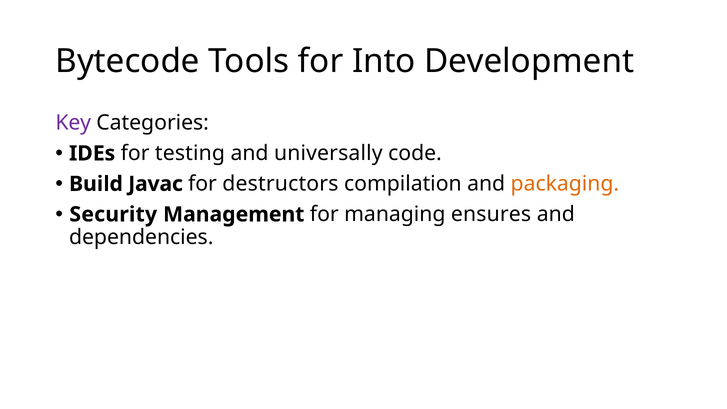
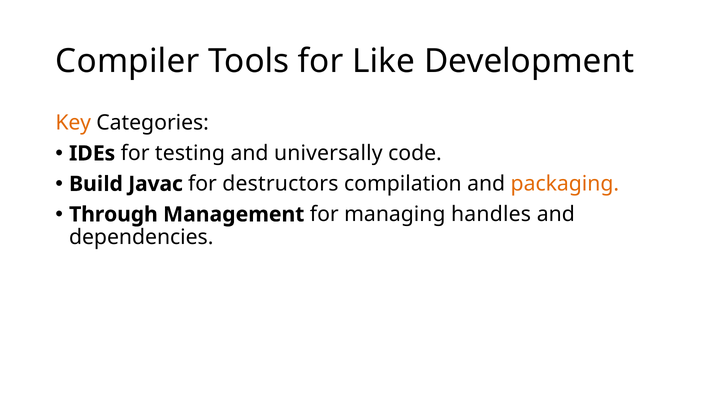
Bytecode: Bytecode -> Compiler
Into: Into -> Like
Key colour: purple -> orange
Security: Security -> Through
ensures: ensures -> handles
